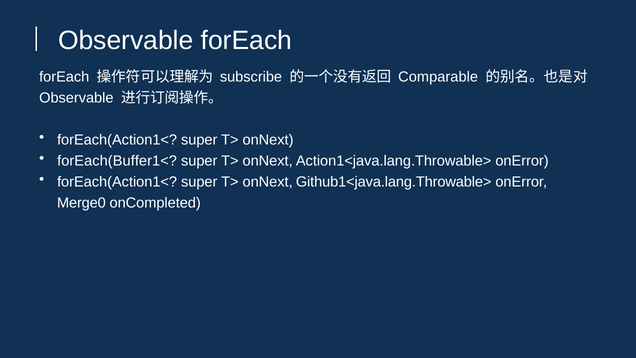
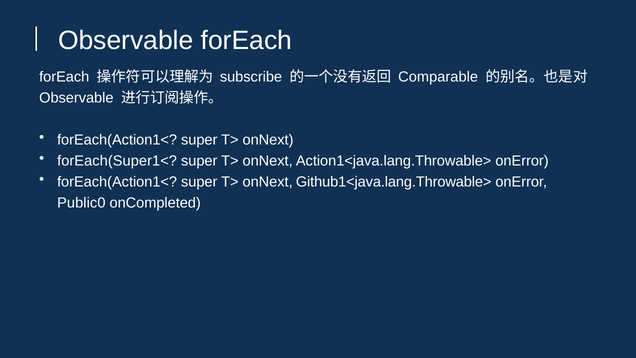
forEach(Buffer1<: forEach(Buffer1< -> forEach(Super1<
Merge0: Merge0 -> Public0
